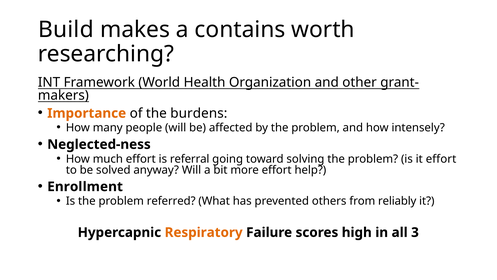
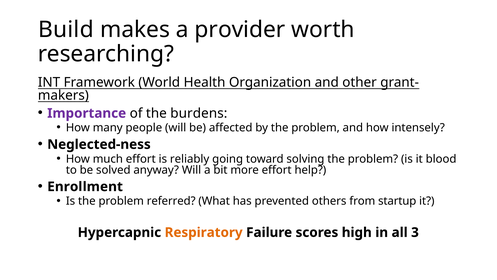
contains: contains -> provider
Importance colour: orange -> purple
referral: referral -> reliably
it effort: effort -> blood
reliably: reliably -> startup
